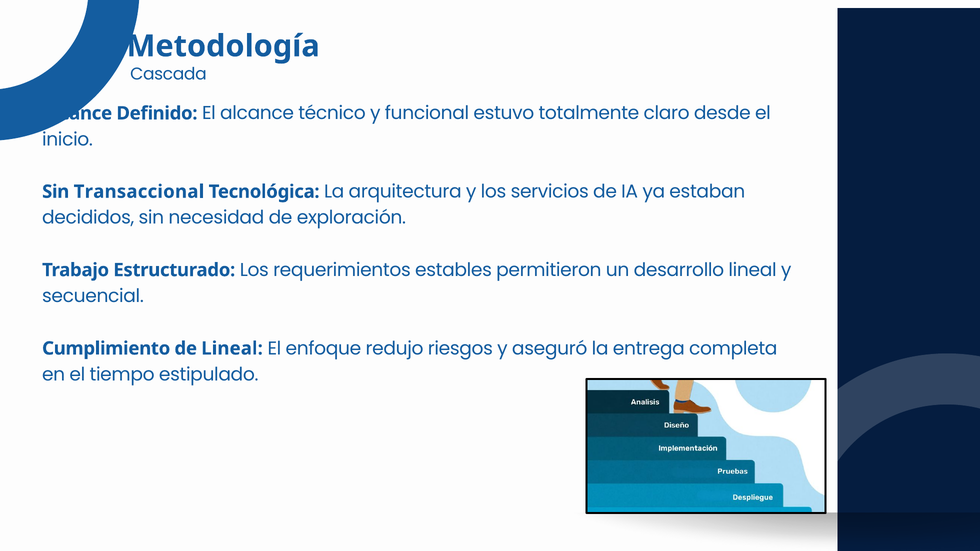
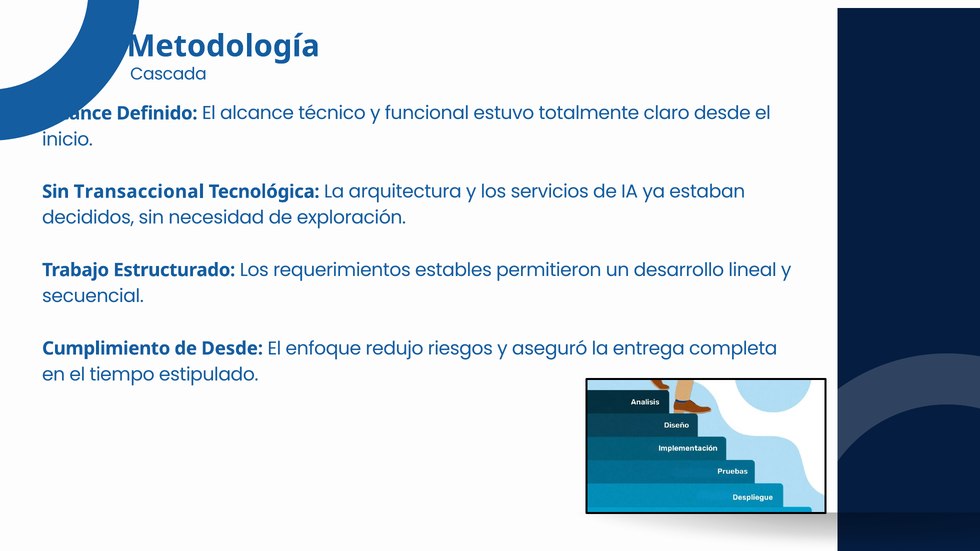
de Lineal: Lineal -> Desde
